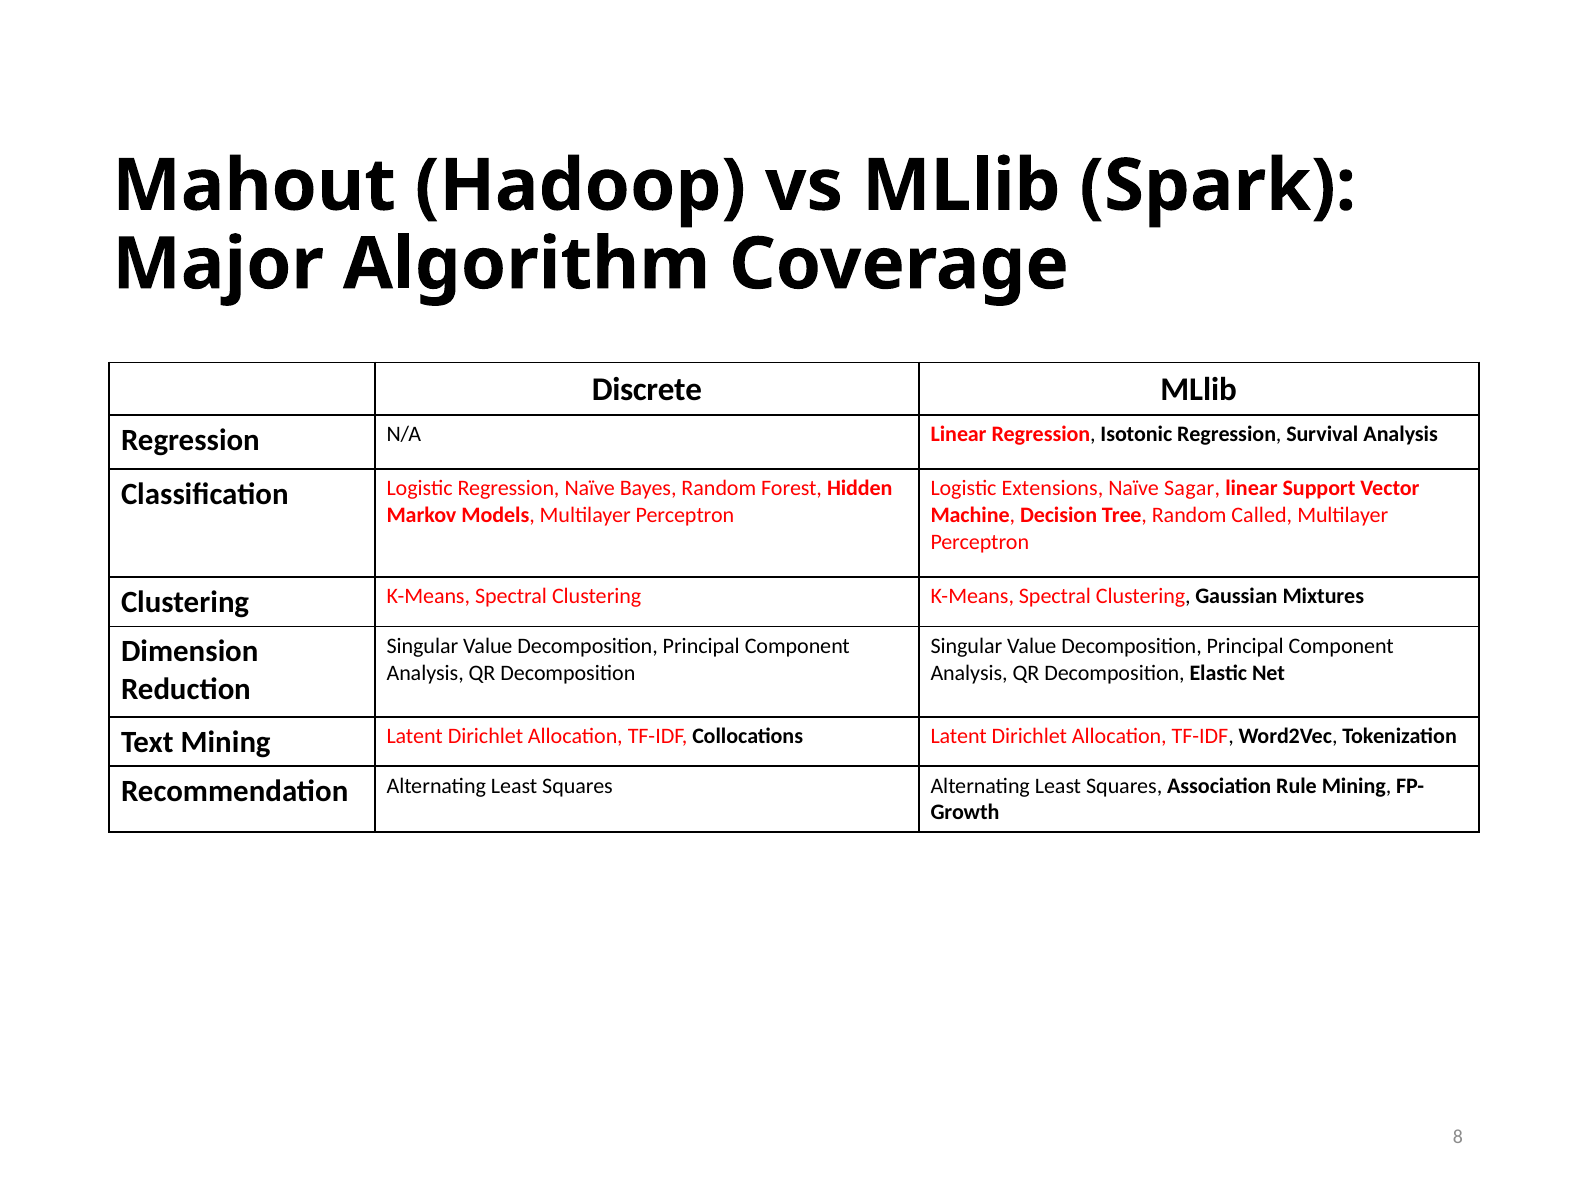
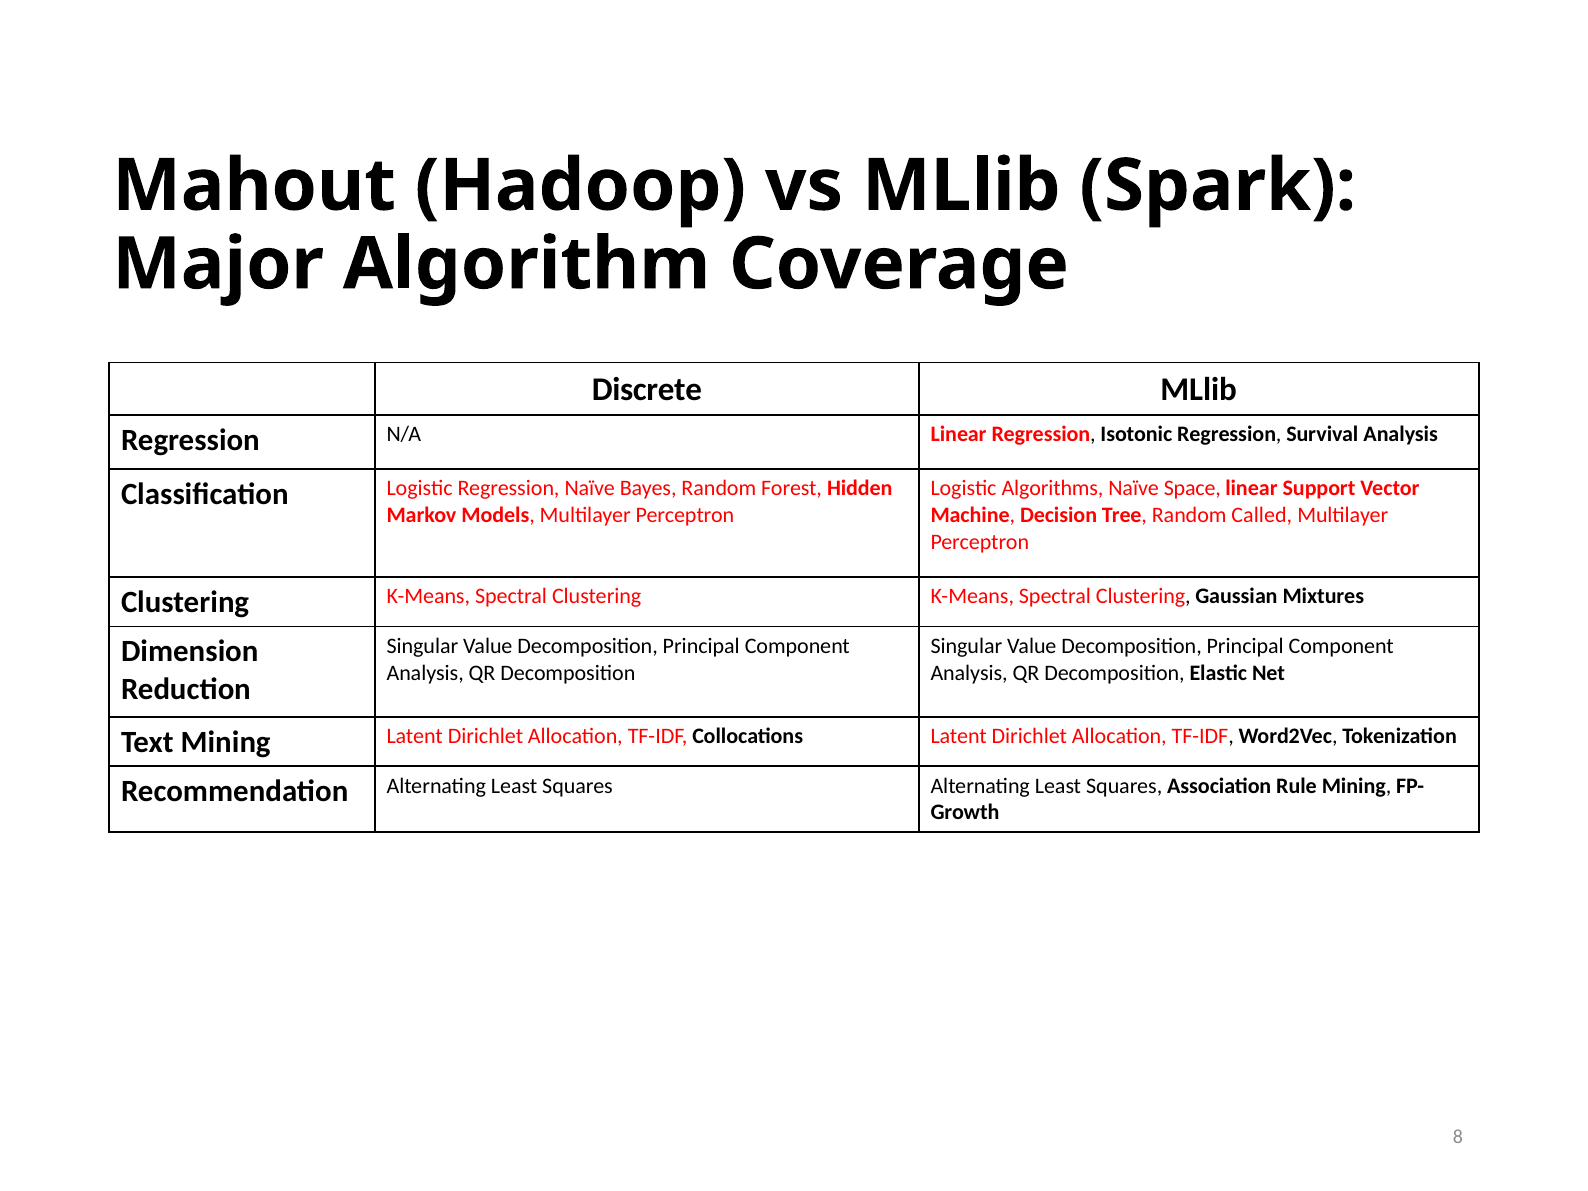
Extensions: Extensions -> Algorithms
Sagar: Sagar -> Space
